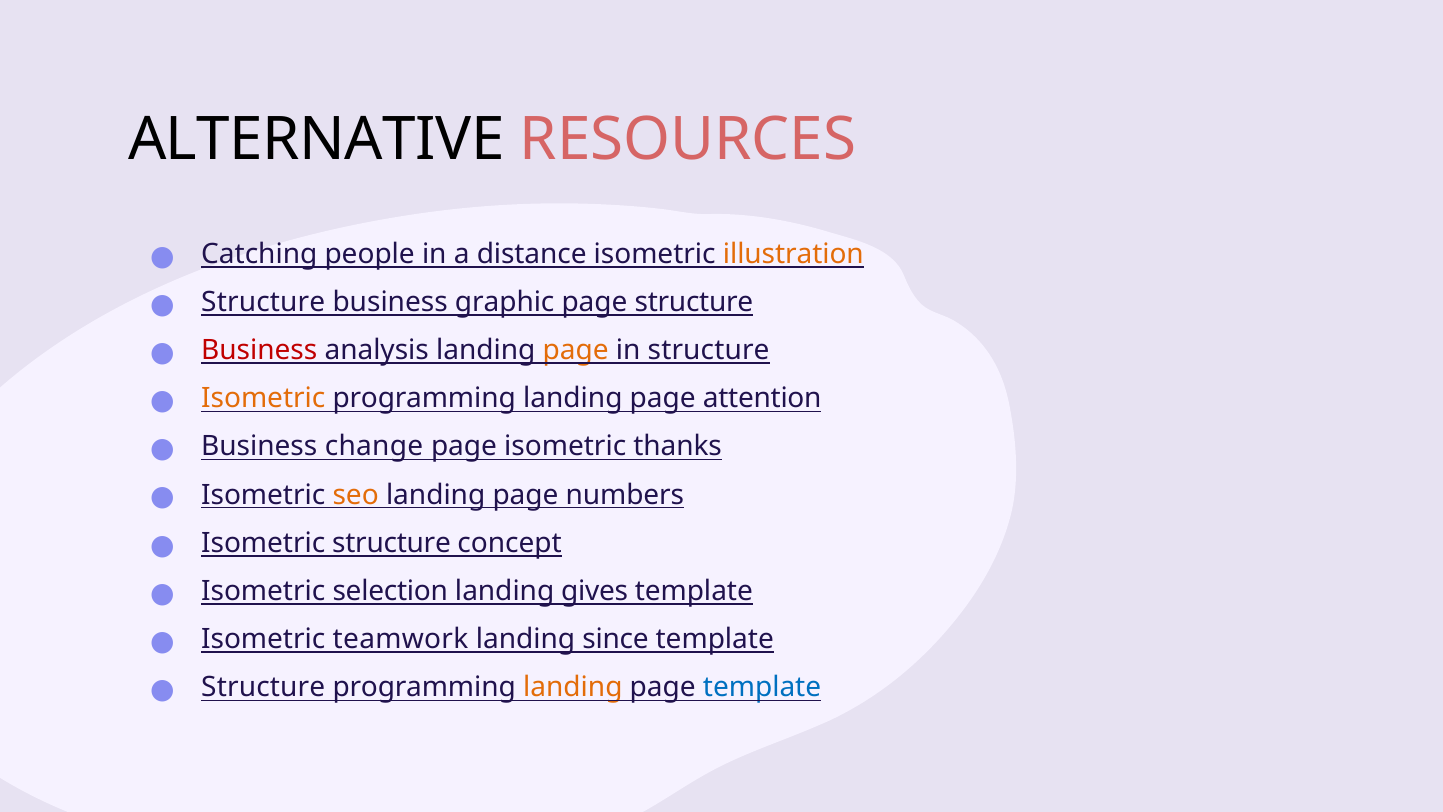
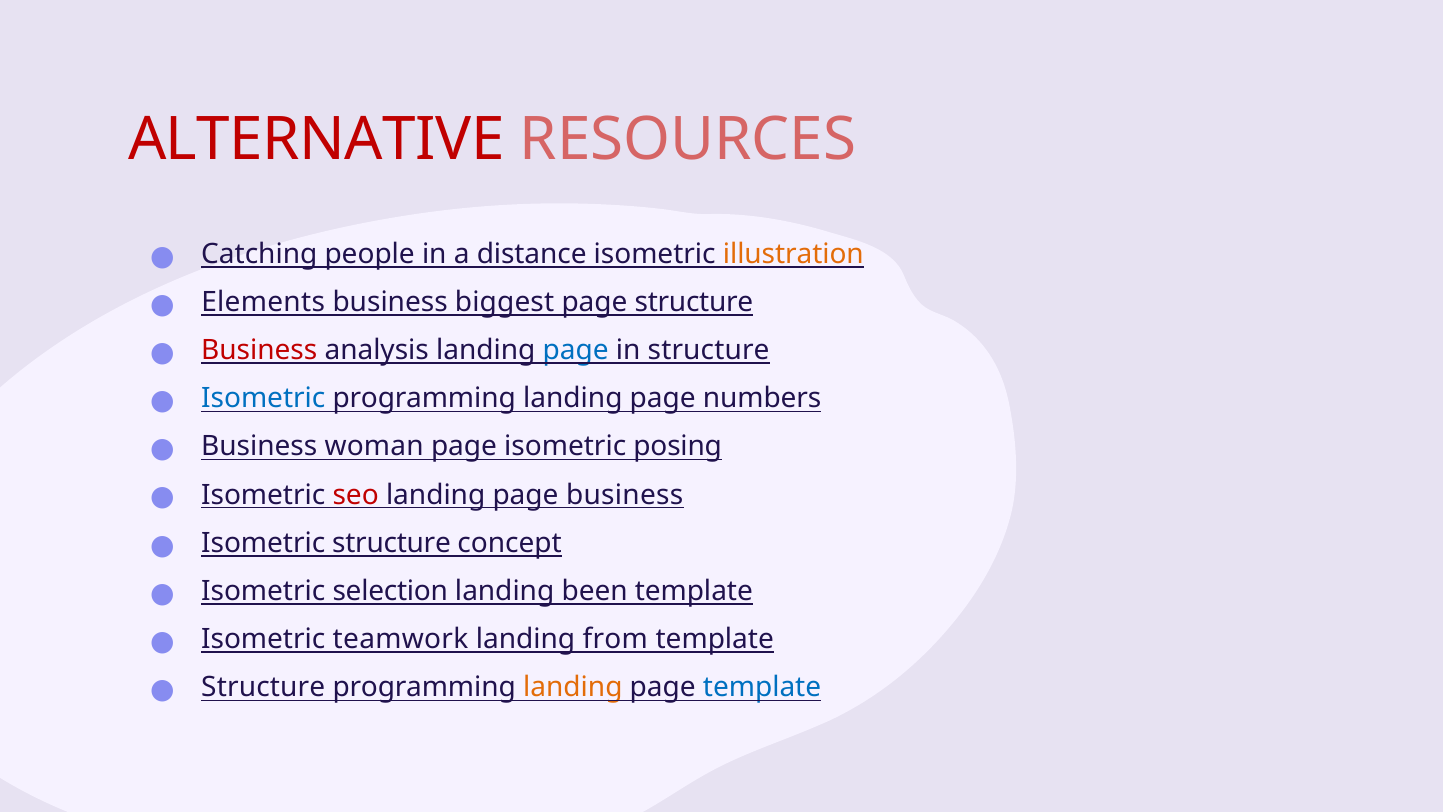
ALTERNATIVE colour: black -> red
Structure at (263, 302): Structure -> Elements
graphic: graphic -> biggest
page at (576, 350) colour: orange -> blue
Isometric at (263, 398) colour: orange -> blue
attention: attention -> numbers
change: change -> woman
thanks: thanks -> posing
seo colour: orange -> red
page numbers: numbers -> business
gives: gives -> been
since: since -> from
